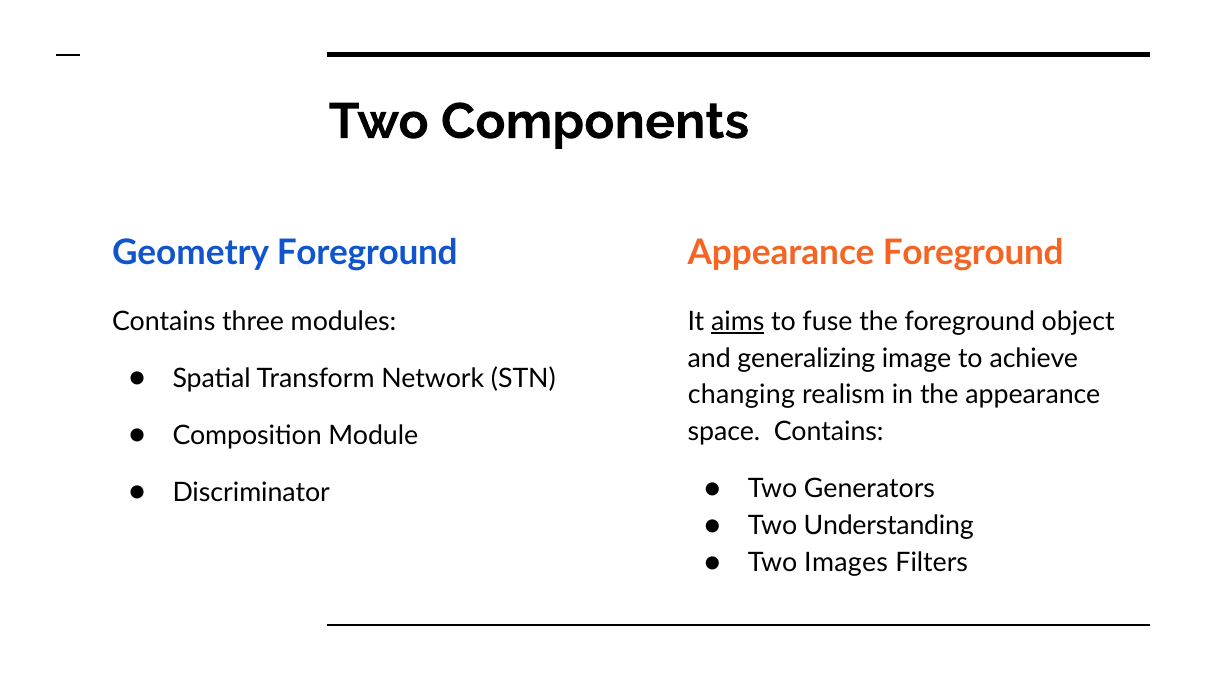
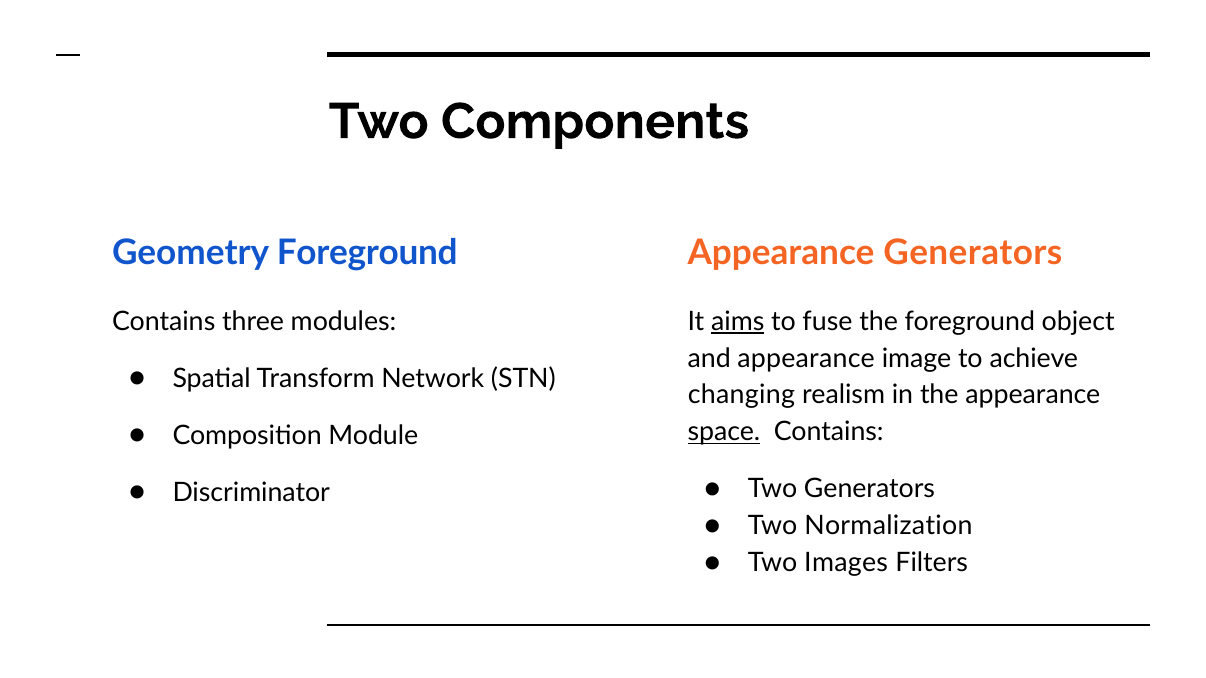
Appearance Foreground: Foreground -> Generators
and generalizing: generalizing -> appearance
space underline: none -> present
Understanding: Understanding -> Normalization
